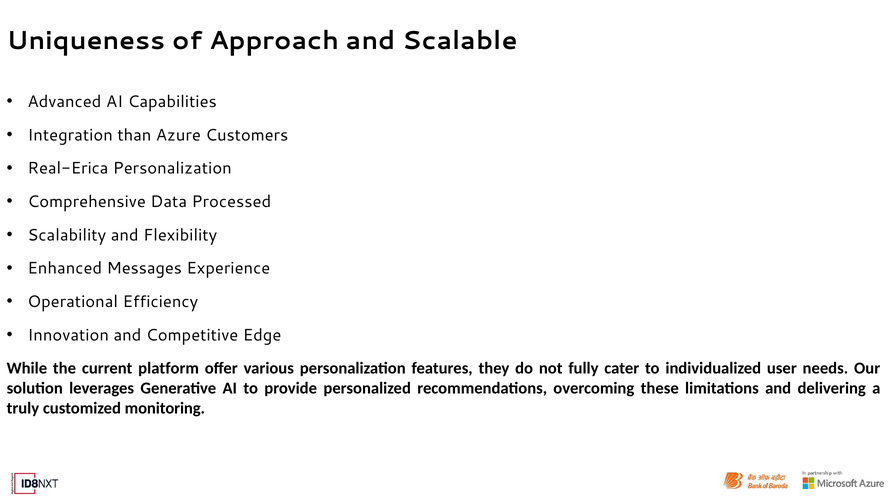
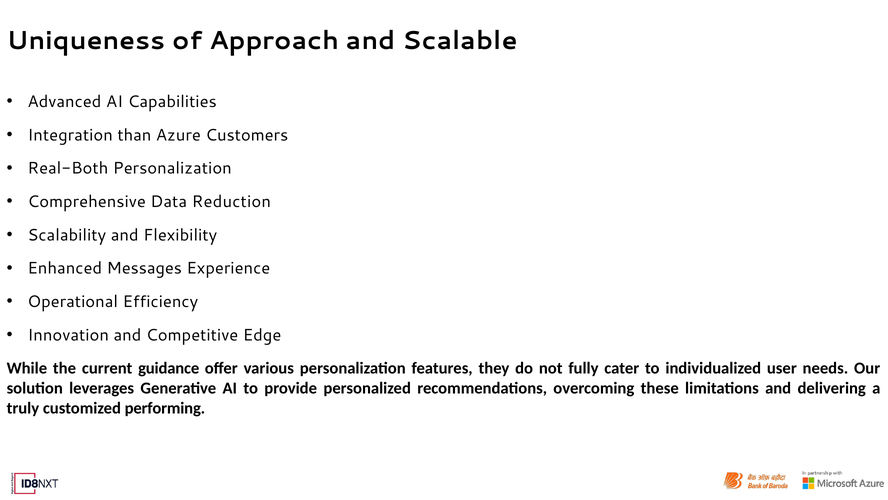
Real-Erica: Real-Erica -> Real-Both
Processed: Processed -> Reduction
platform: platform -> guidance
monitoring: monitoring -> performing
